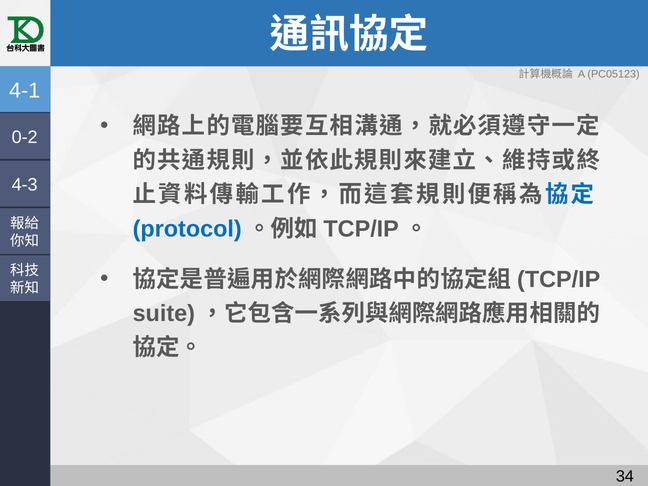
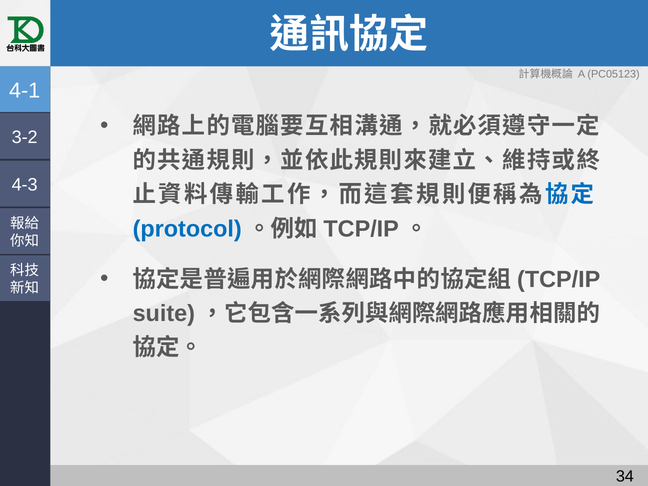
0-2: 0-2 -> 3-2
